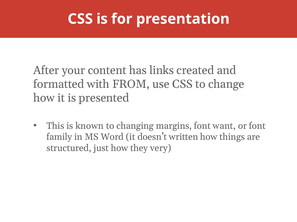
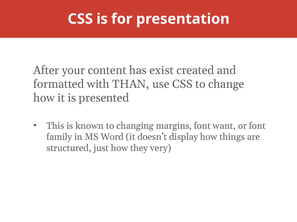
links: links -> exist
FROM: FROM -> THAN
written: written -> display
